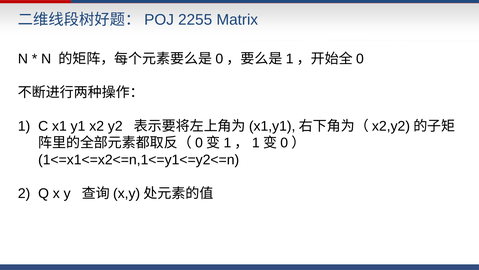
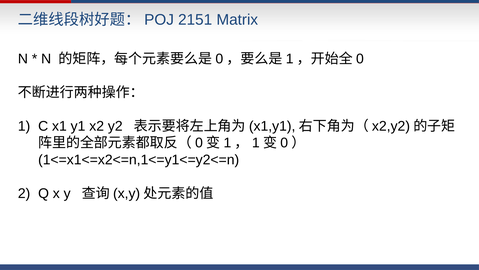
2255: 2255 -> 2151
